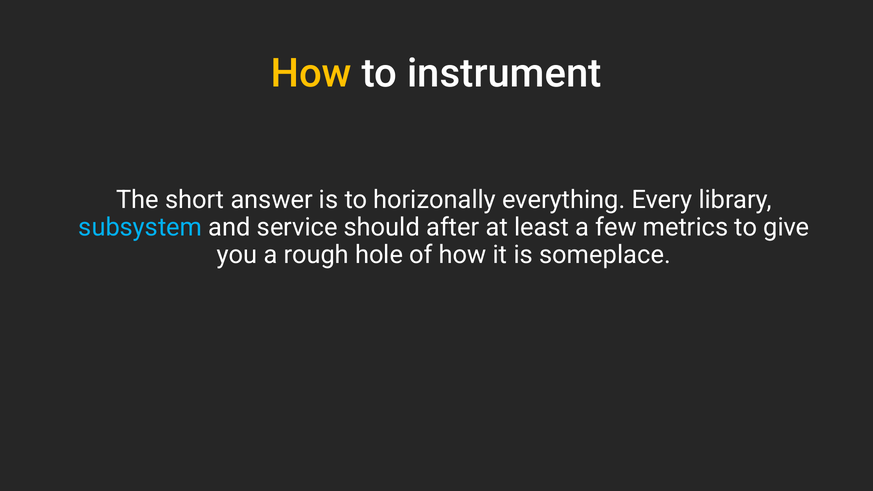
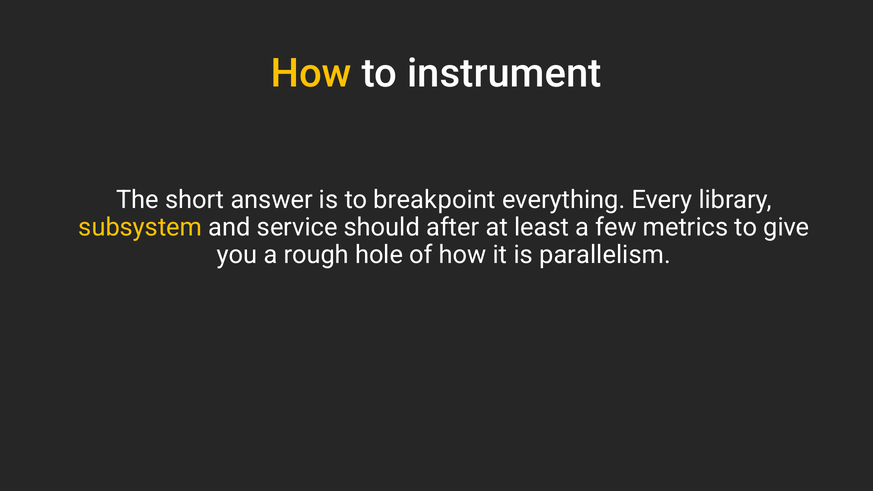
horizonally: horizonally -> breakpoint
subsystem colour: light blue -> yellow
someplace: someplace -> parallelism
